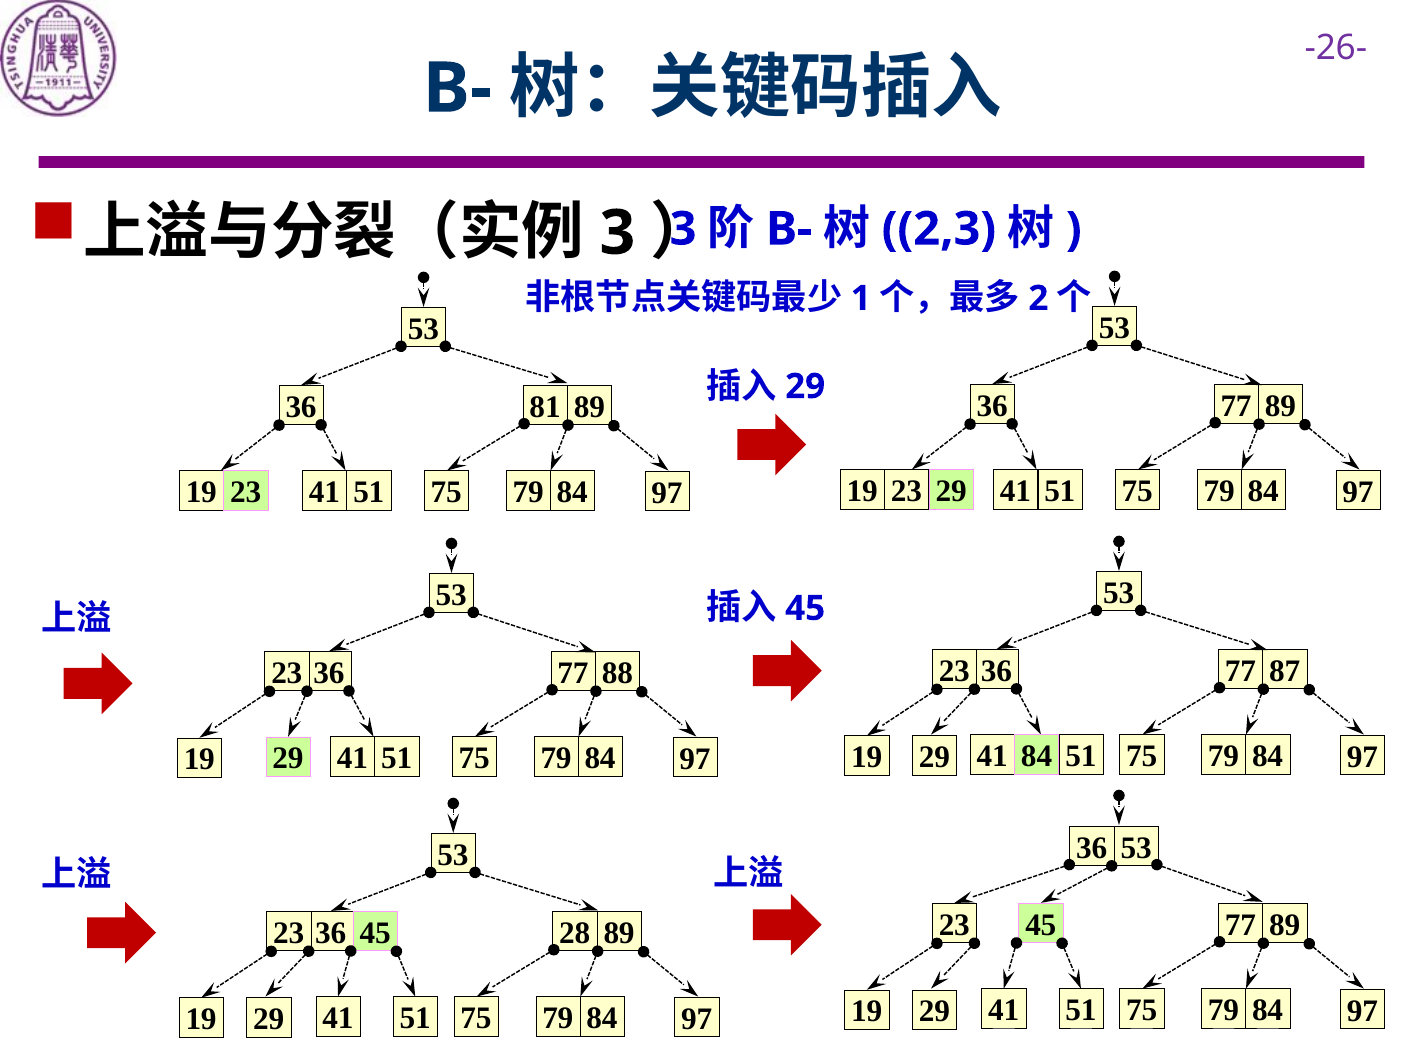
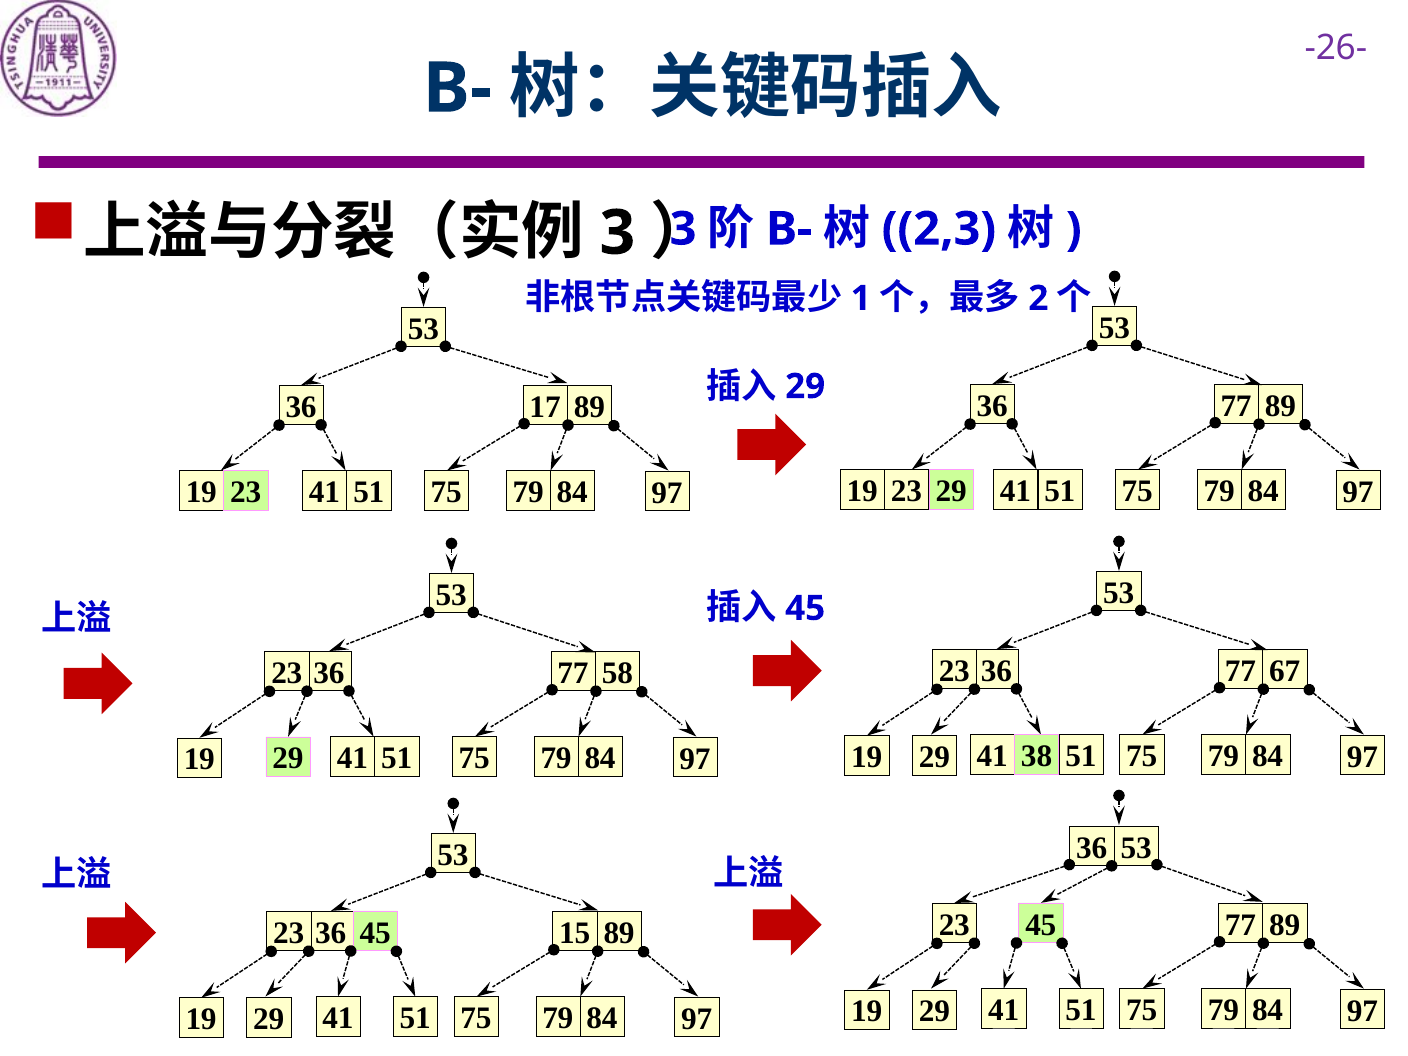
81: 81 -> 17
87: 87 -> 67
88: 88 -> 58
29 84: 84 -> 38
28: 28 -> 15
